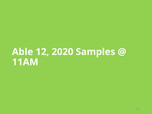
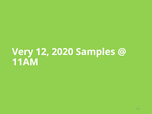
Able: Able -> Very
